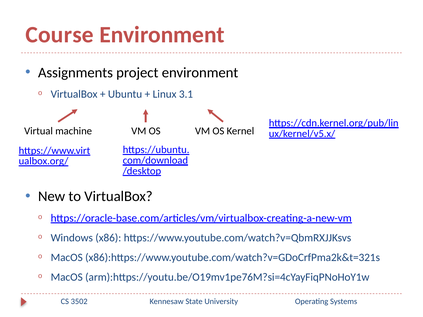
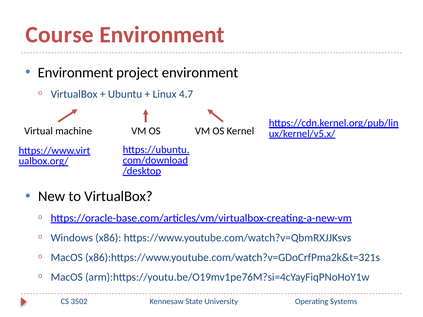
Assignments at (75, 73): Assignments -> Environment
3.1: 3.1 -> 4.7
